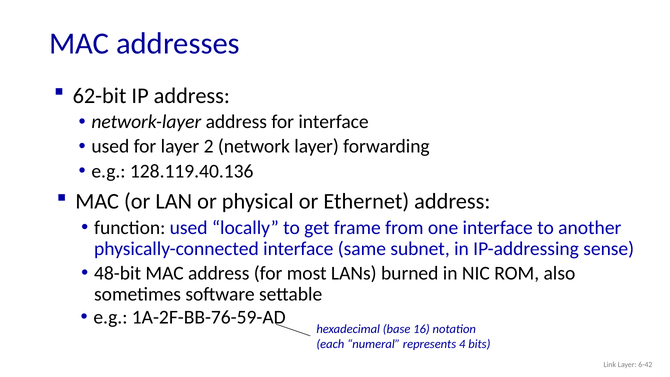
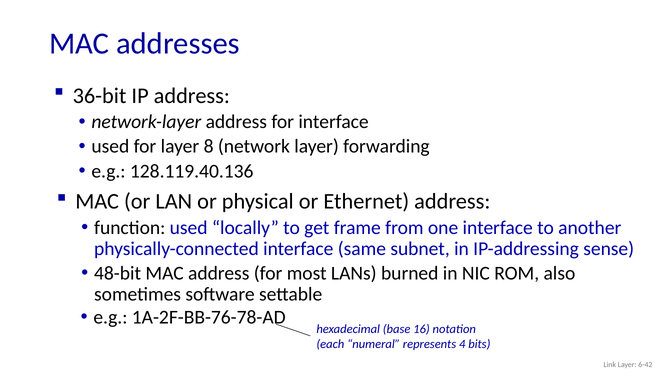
62-bit: 62-bit -> 36-bit
2: 2 -> 8
1A-2F-BB-76-59-AD: 1A-2F-BB-76-59-AD -> 1A-2F-BB-76-78-AD
